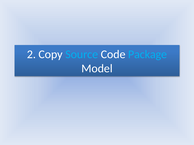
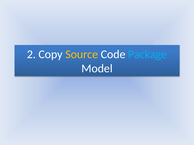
Source colour: light blue -> yellow
